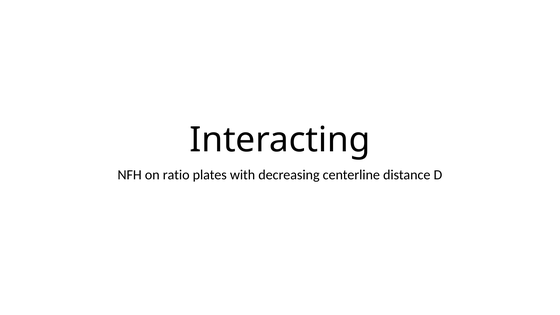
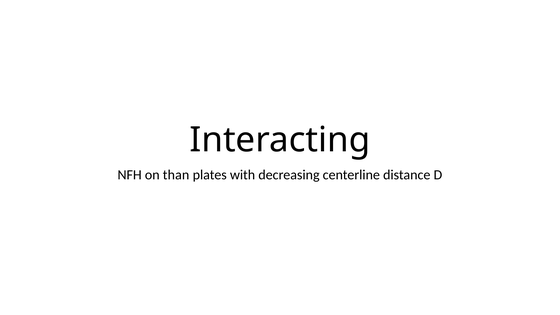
ratio: ratio -> than
